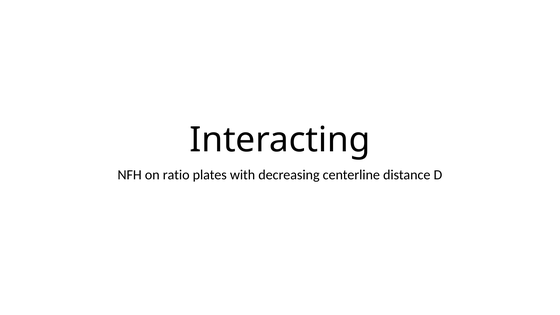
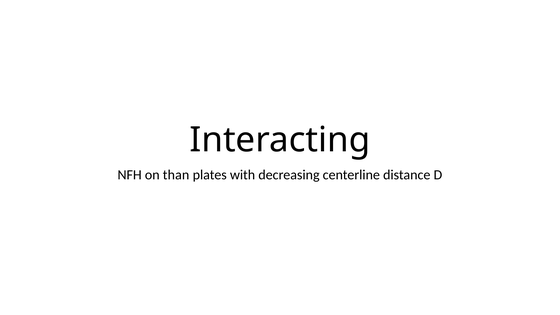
ratio: ratio -> than
